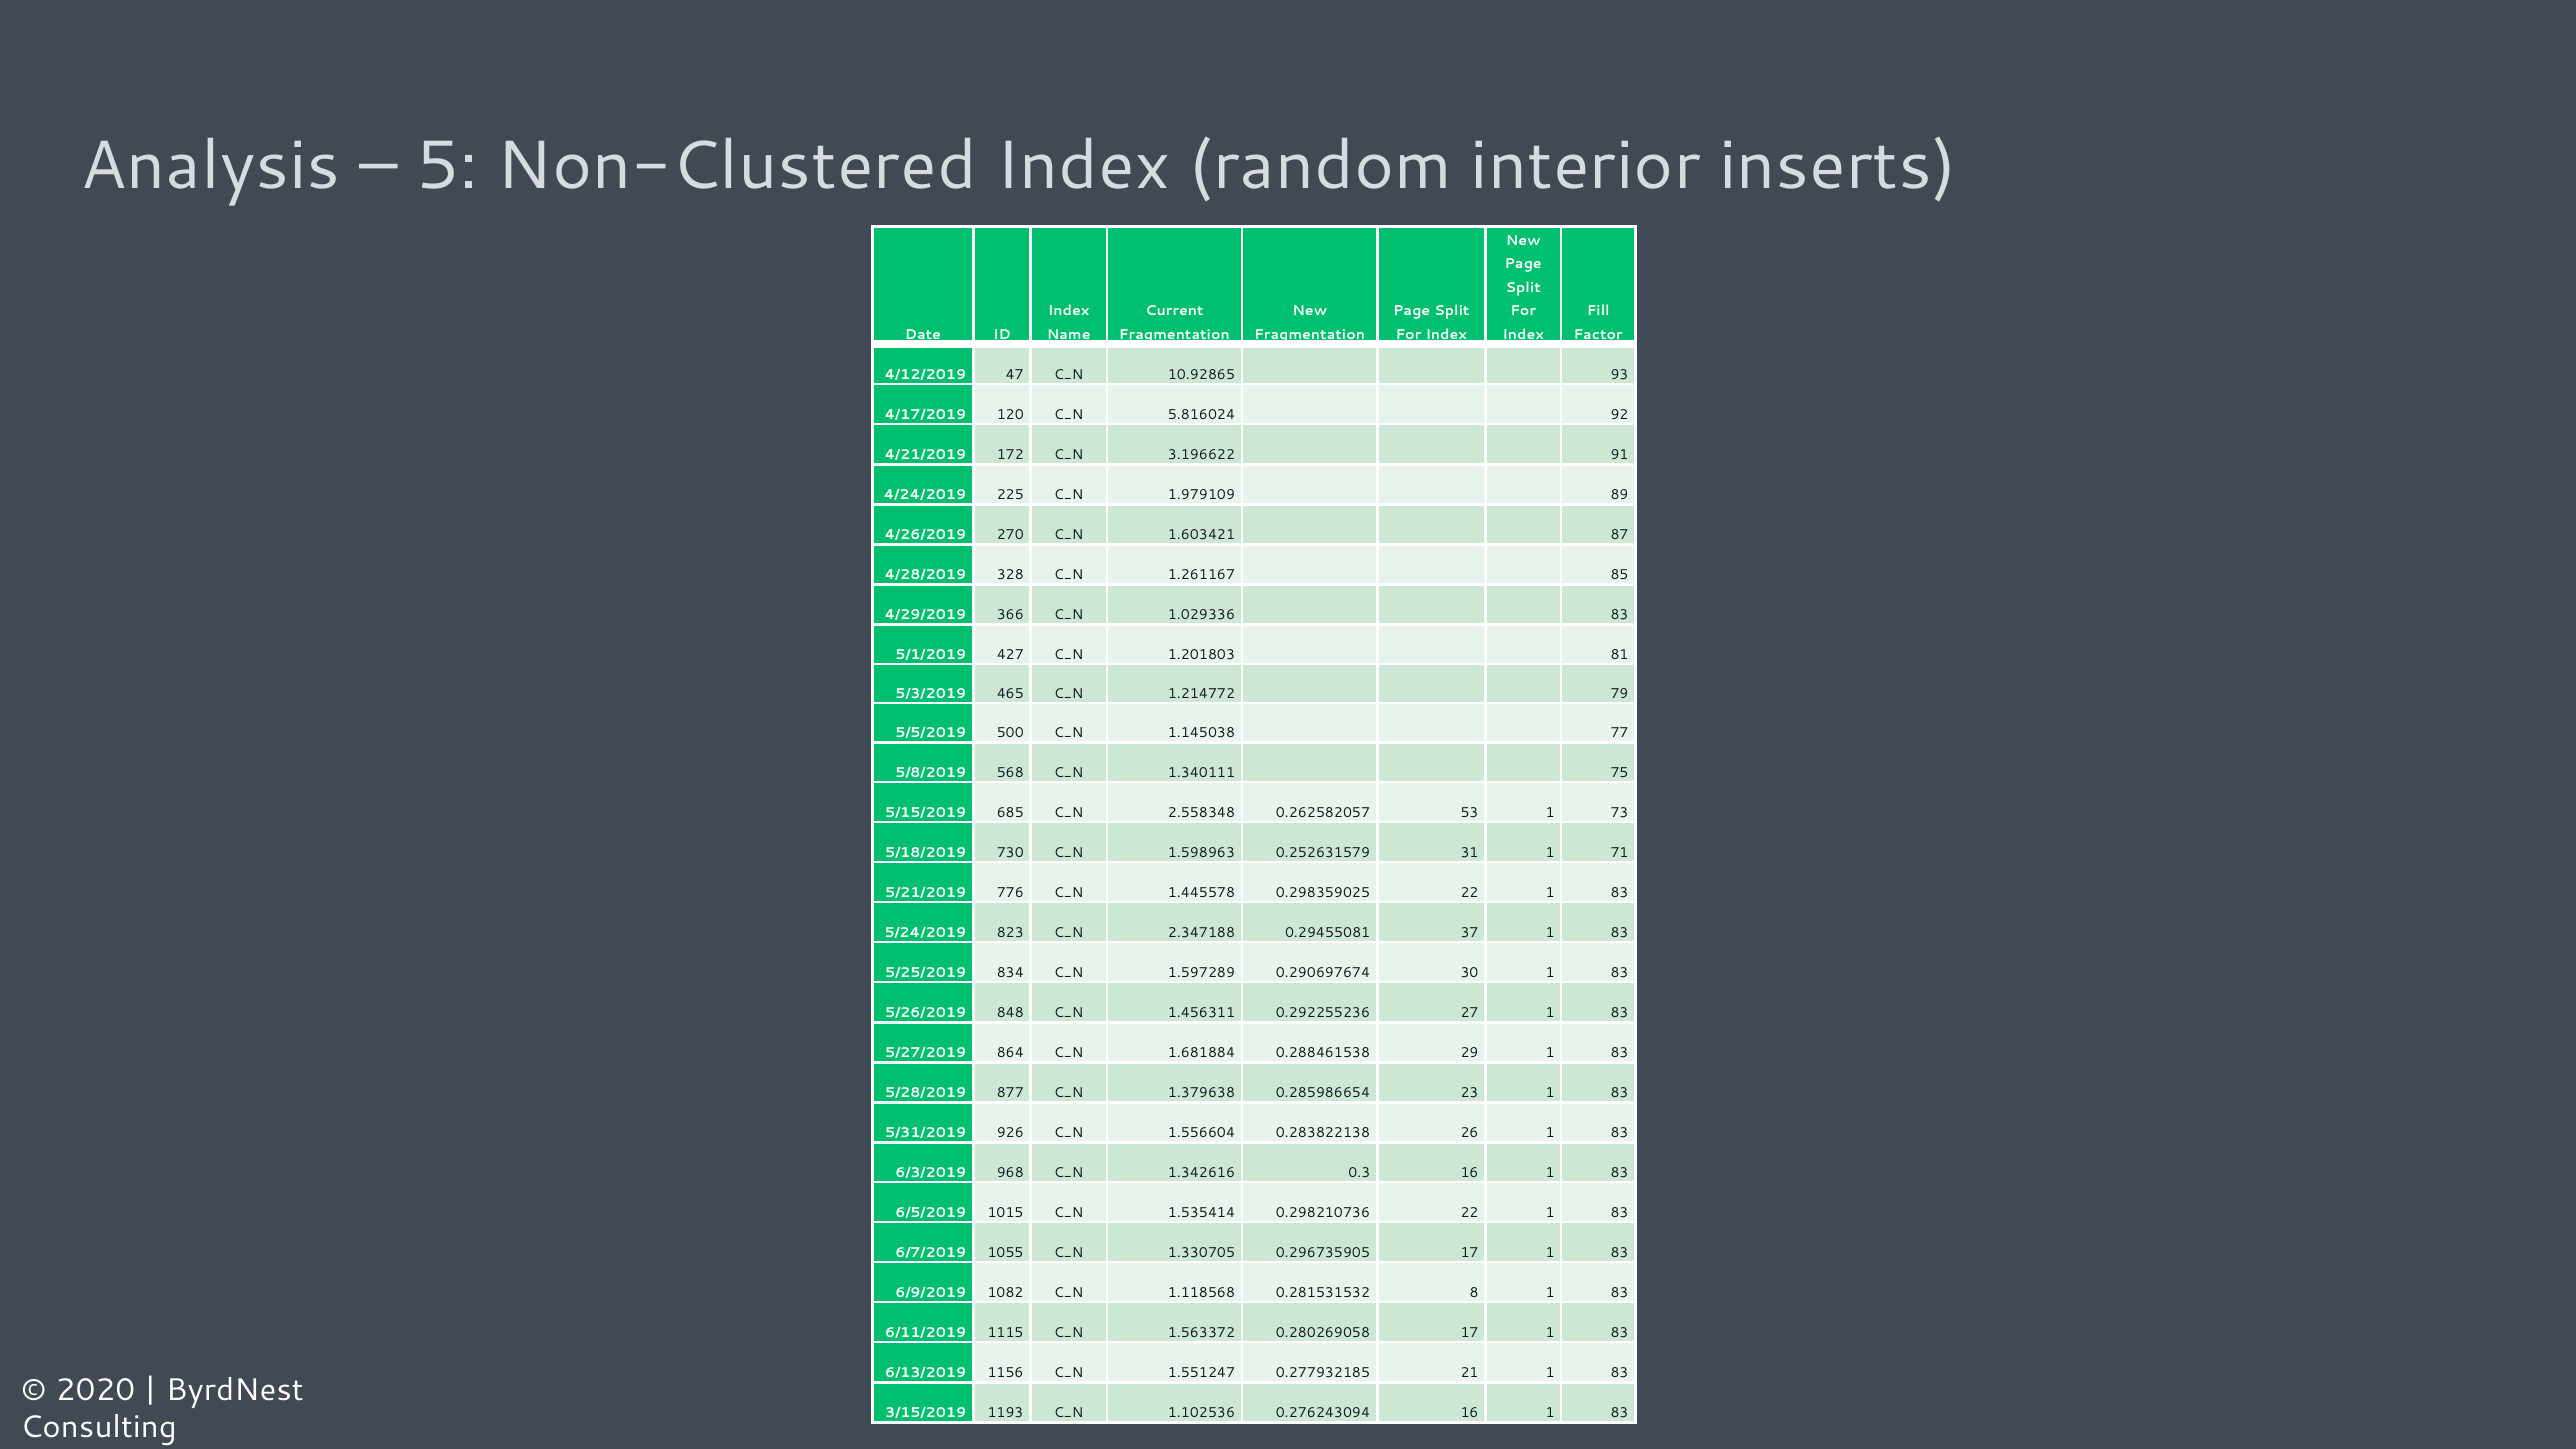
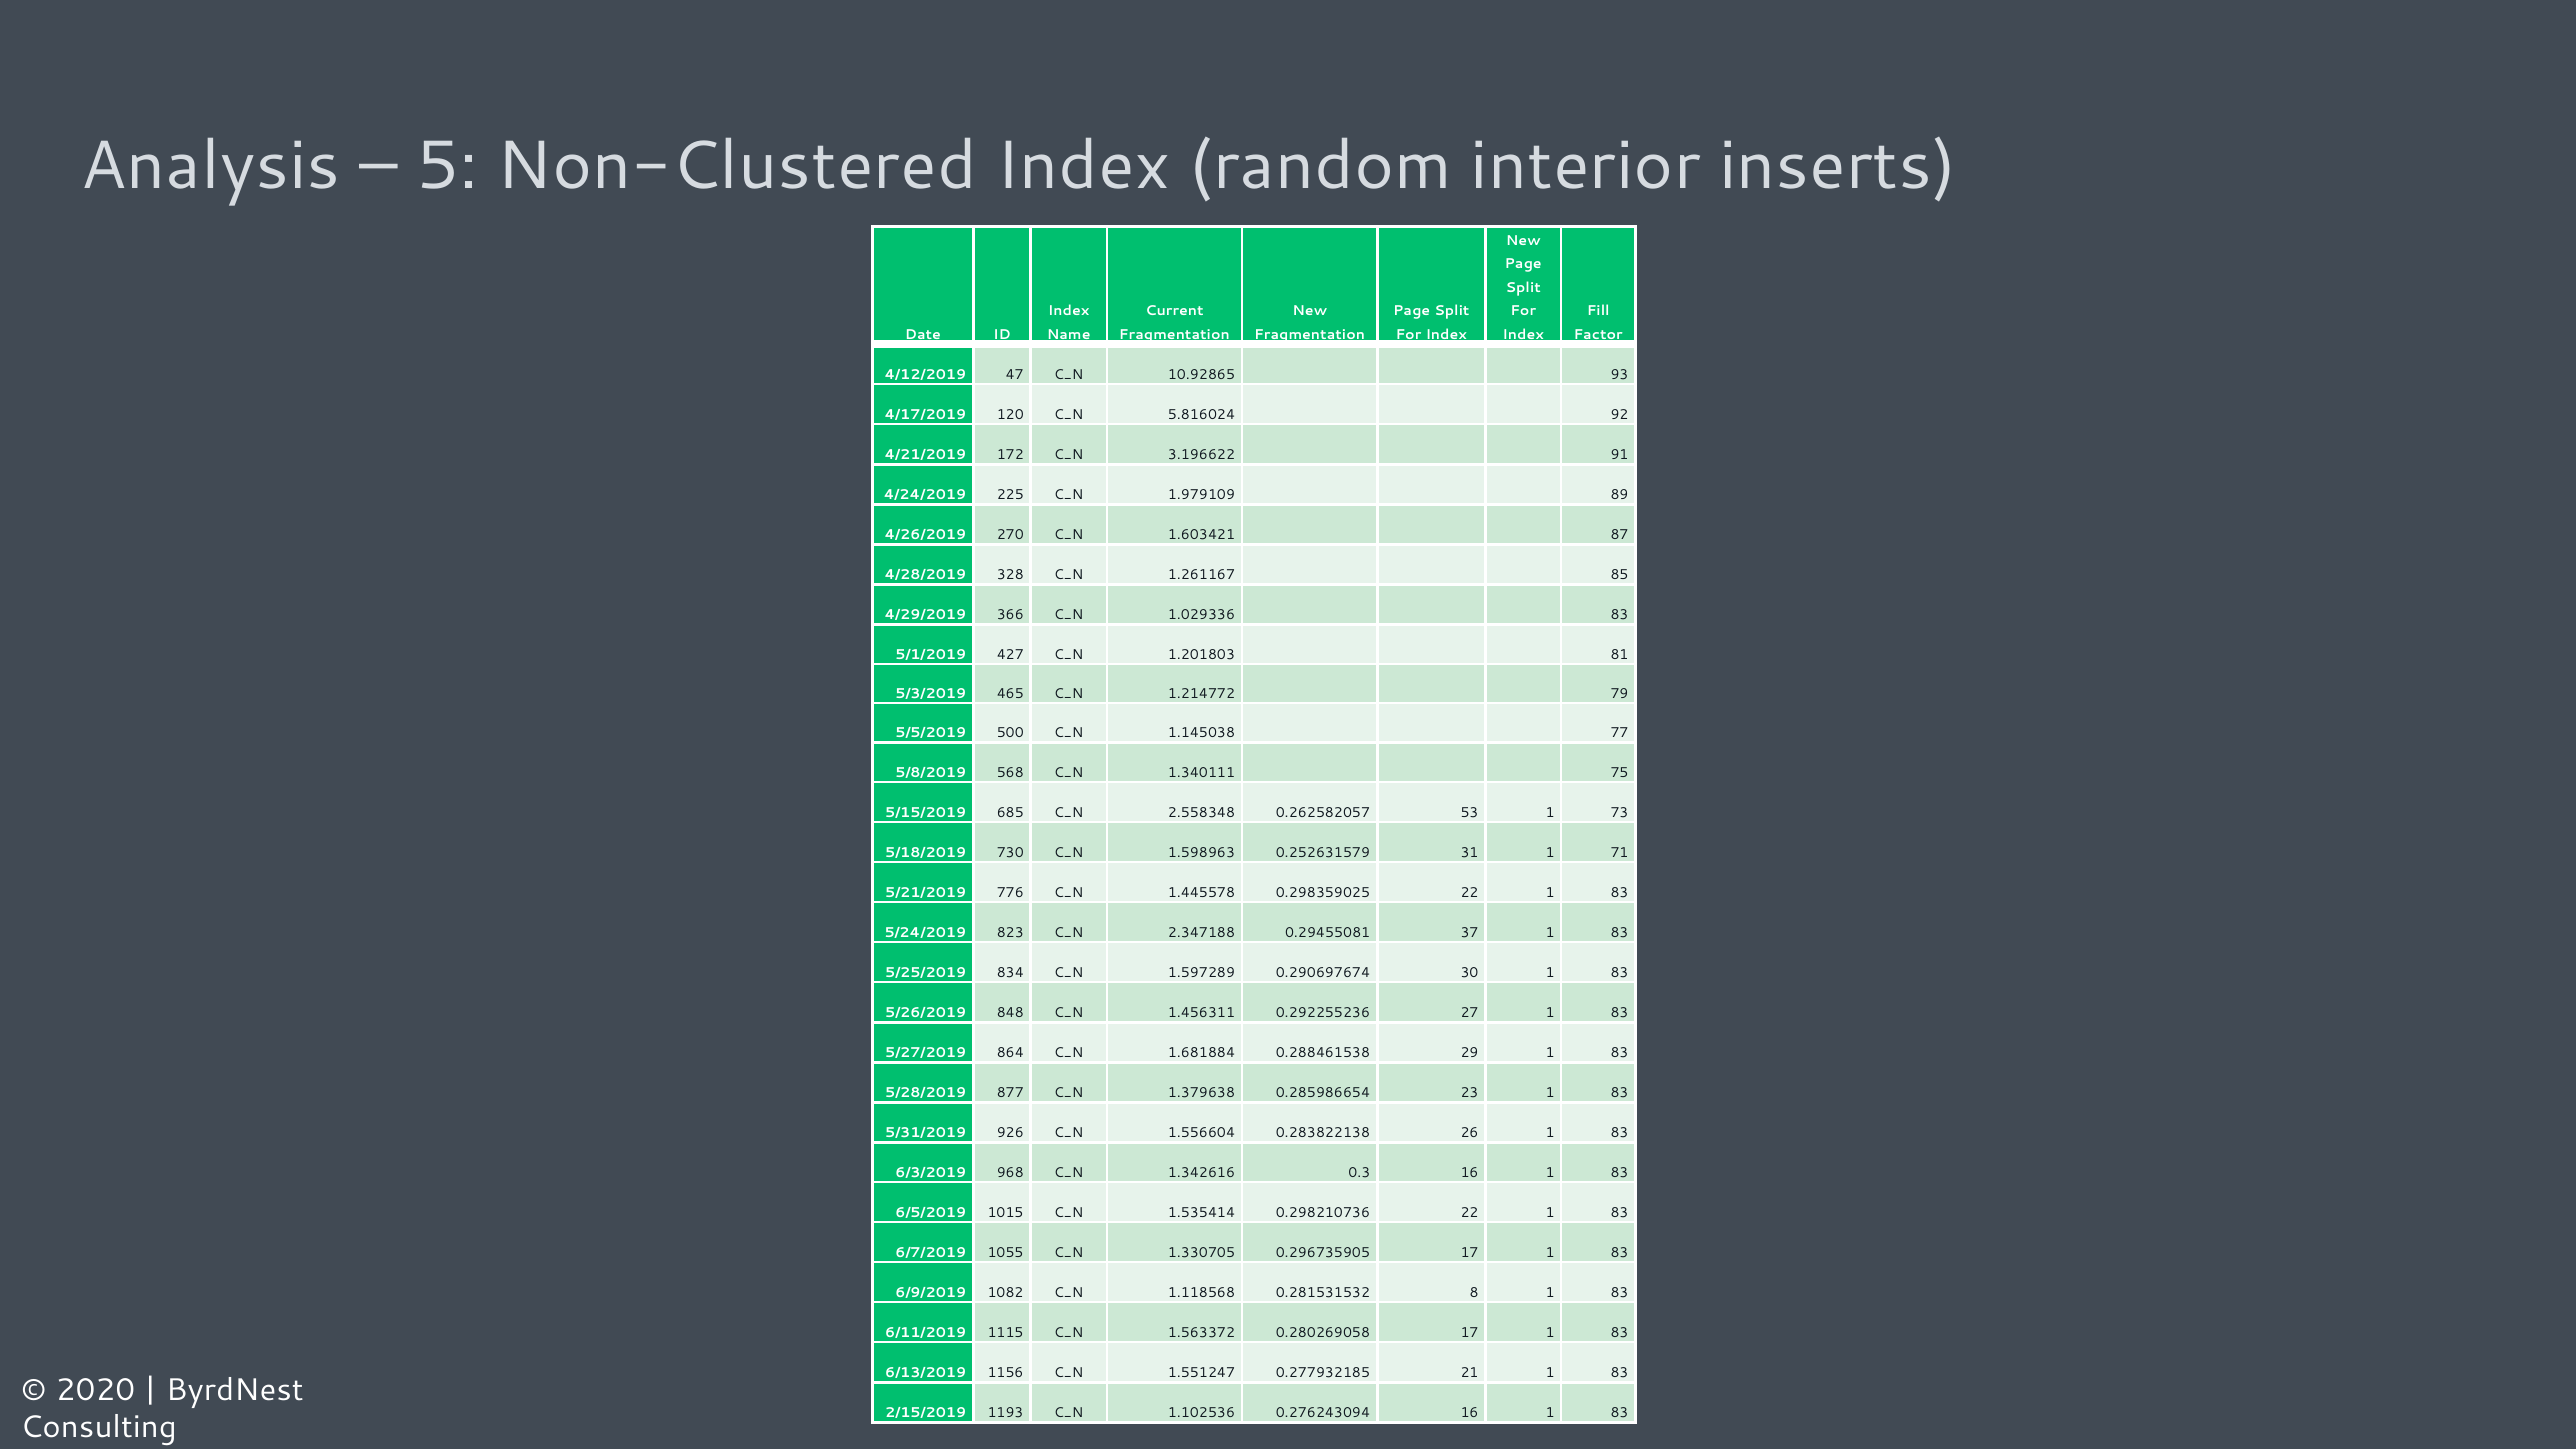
3/15/2019: 3/15/2019 -> 2/15/2019
